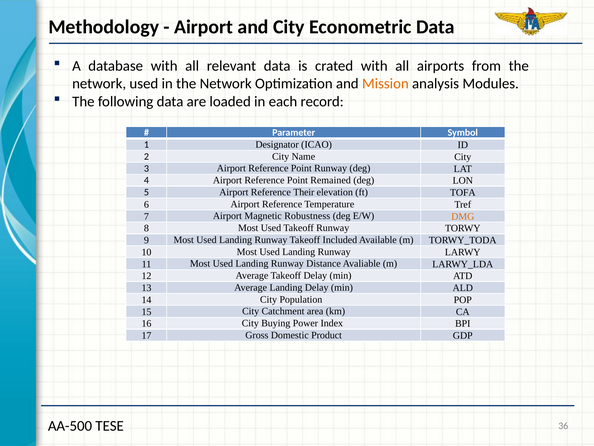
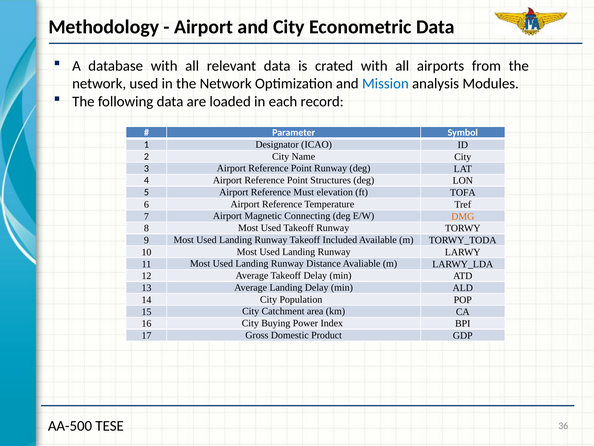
Mission colour: orange -> blue
Remained: Remained -> Structures
Their: Their -> Must
Robustness: Robustness -> Connecting
